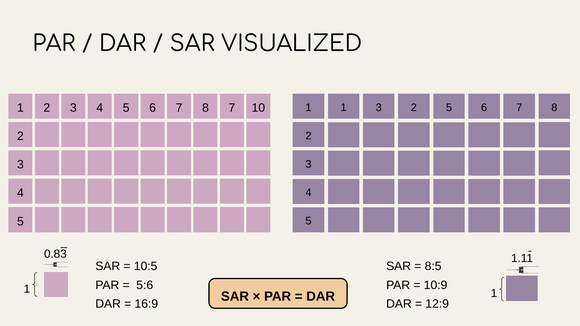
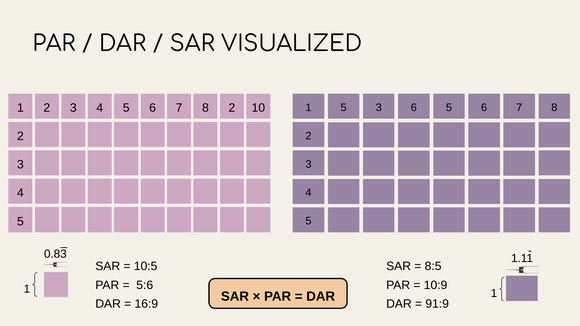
7 at (232, 108): 7 -> 2
1 1: 1 -> 5
3 2: 2 -> 6
12:9: 12:9 -> 91:9
